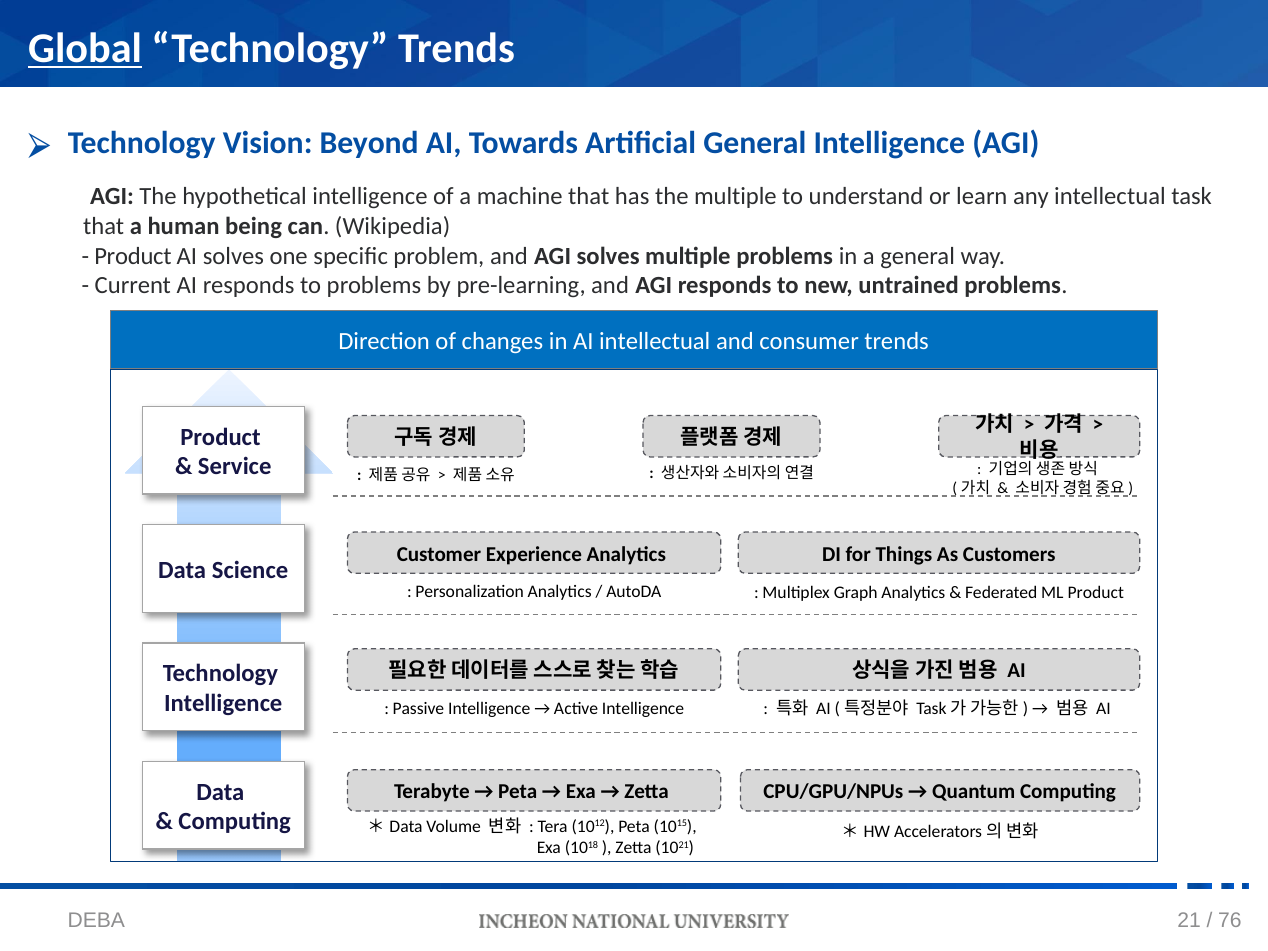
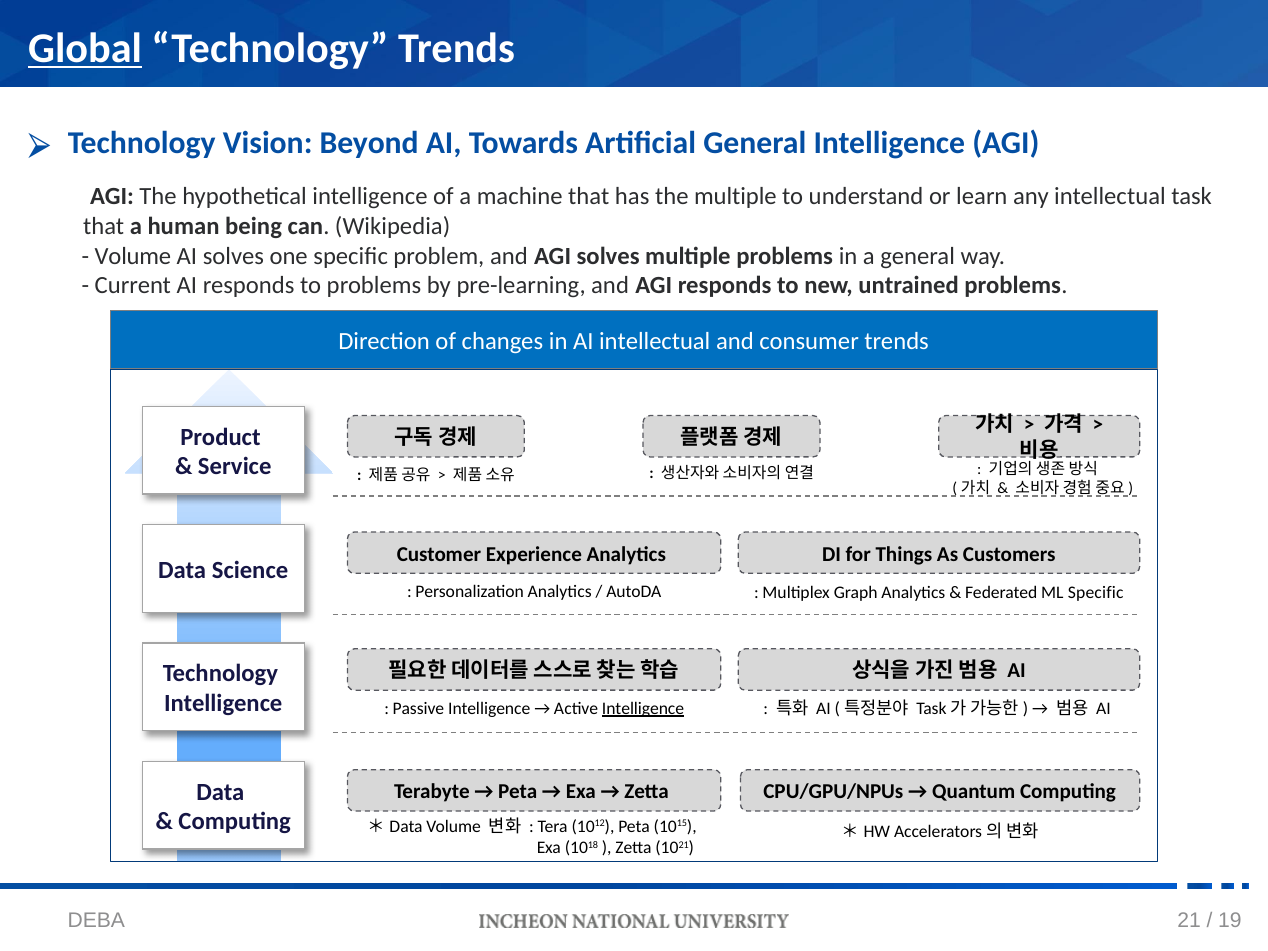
Product at (133, 256): Product -> Volume
ML Product: Product -> Specific
Intelligence at (643, 708) underline: none -> present
76: 76 -> 19
